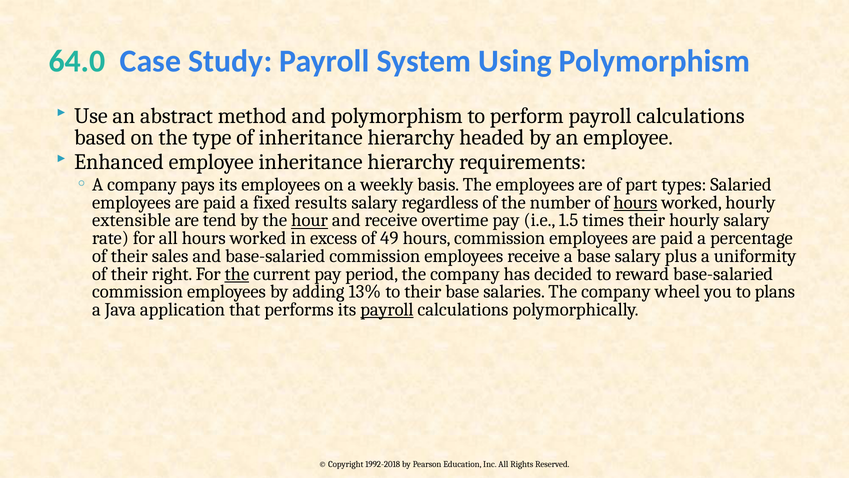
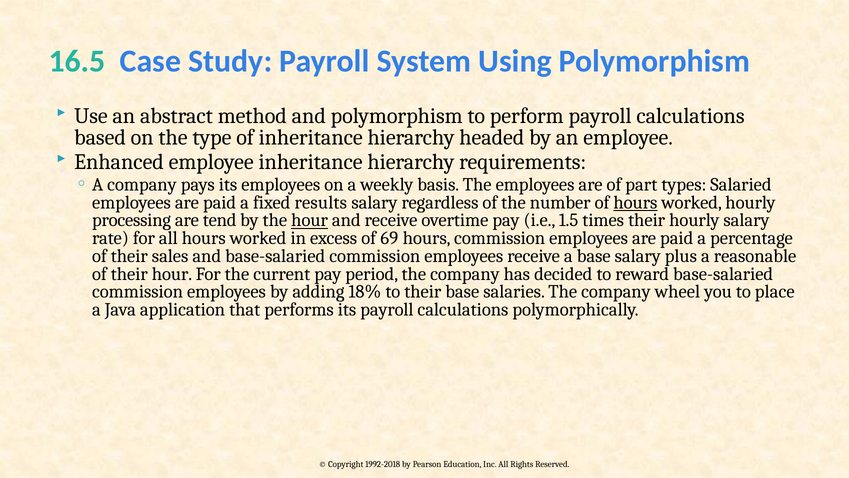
64.0: 64.0 -> 16.5
extensible: extensible -> processing
49: 49 -> 69
uniformity: uniformity -> reasonable
their right: right -> hour
the at (237, 274) underline: present -> none
13%: 13% -> 18%
plans: plans -> place
payroll at (387, 309) underline: present -> none
